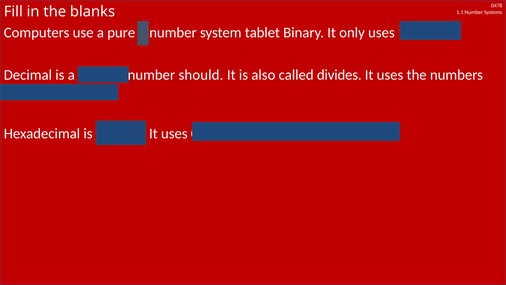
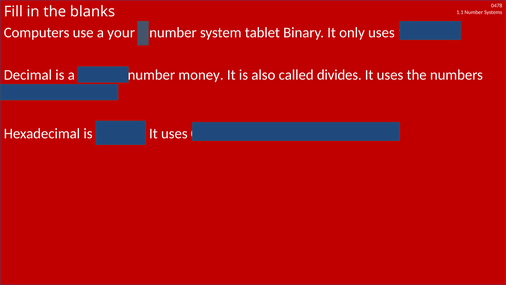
pure: pure -> your
should: should -> money
